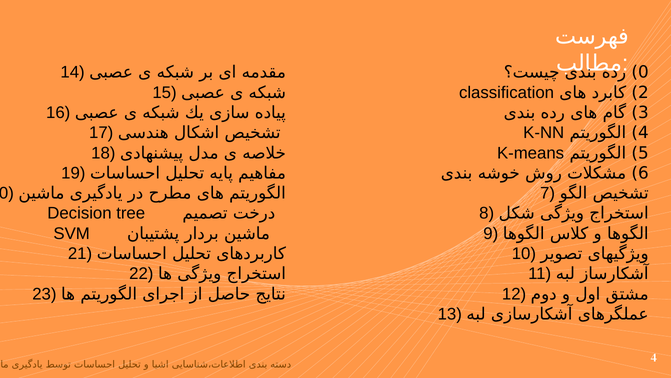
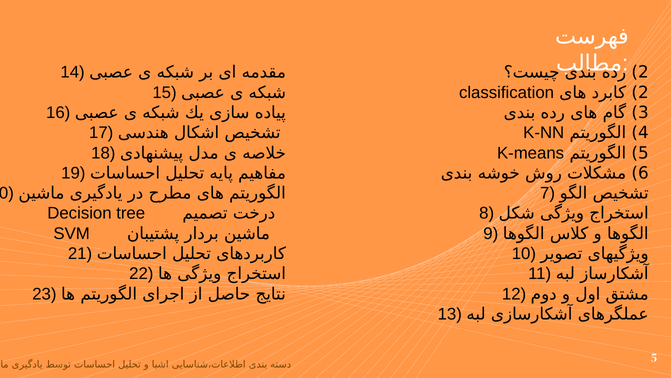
0 at (643, 72): 0 -> 2
4 at (654, 357): 4 -> 5
